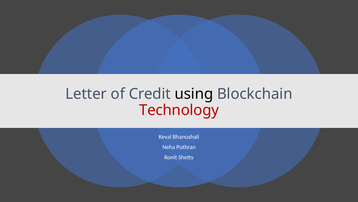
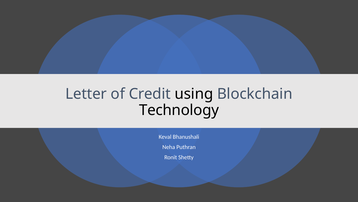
Technology colour: red -> black
